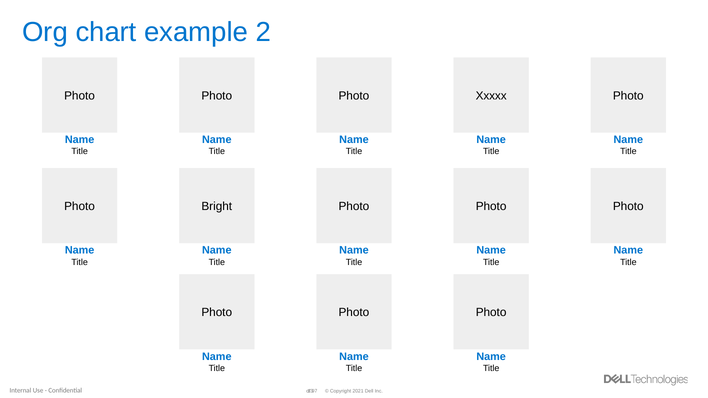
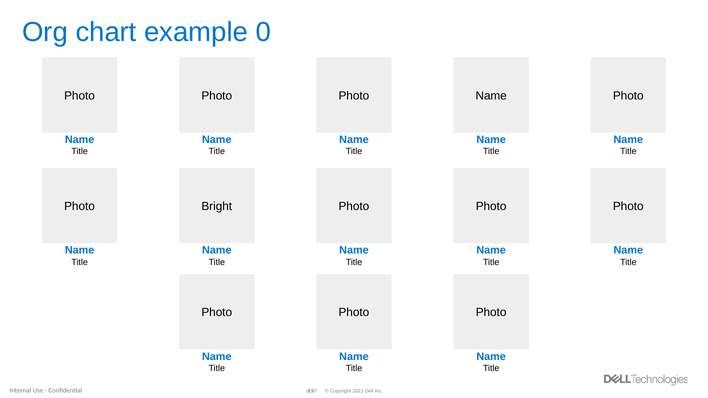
2: 2 -> 0
Xxxxx at (491, 96): Xxxxx -> Name
